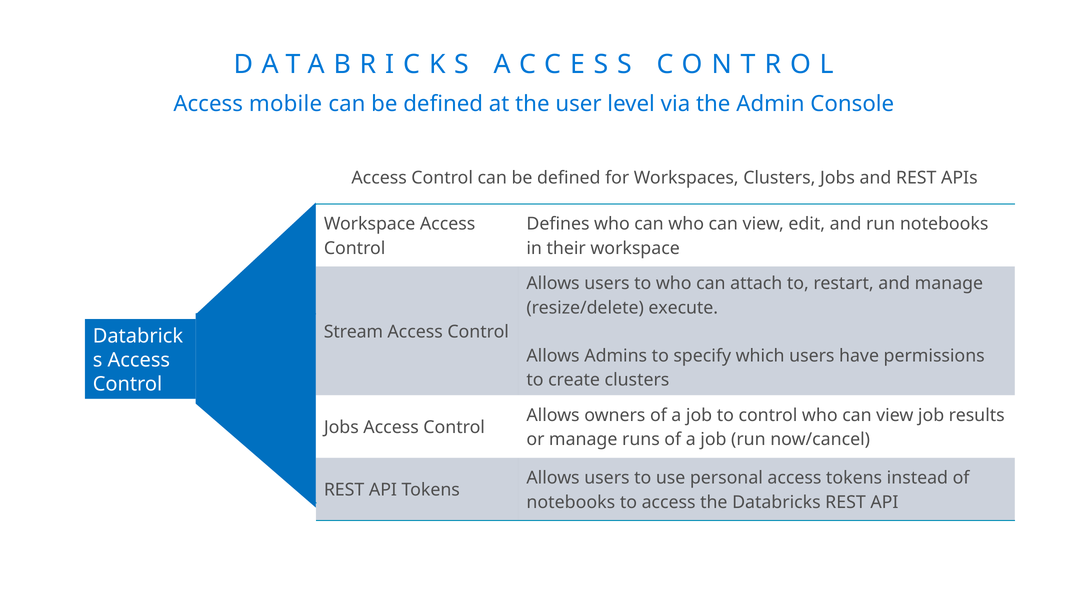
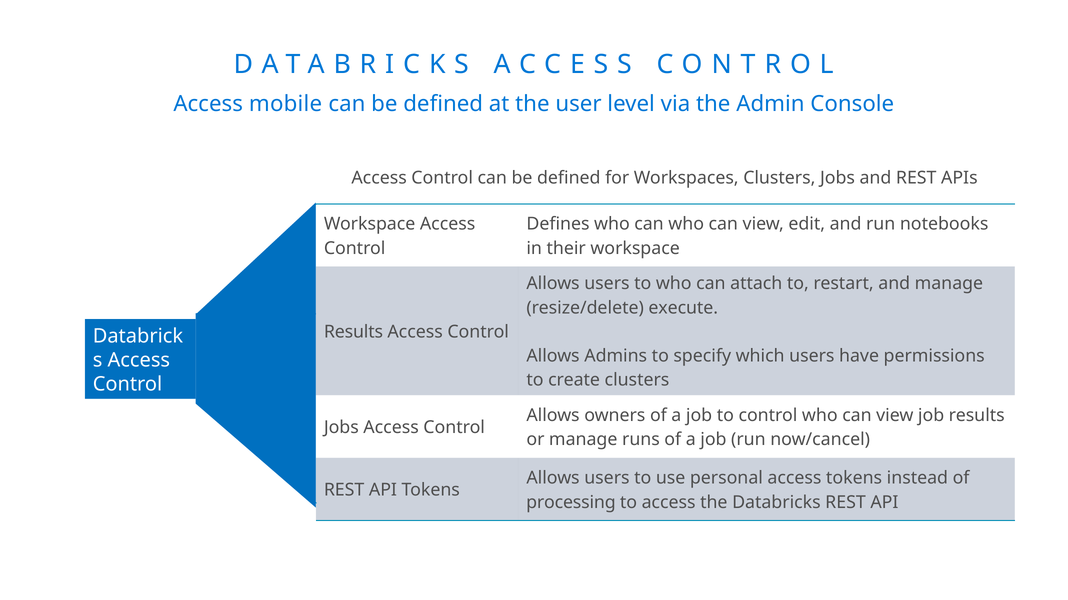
Stream at (353, 332): Stream -> Results
notebooks at (571, 503): notebooks -> processing
